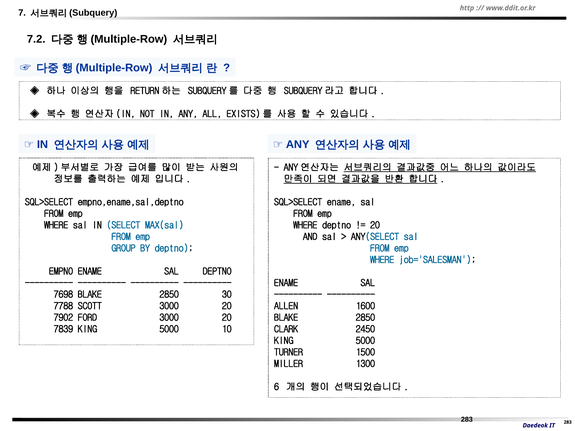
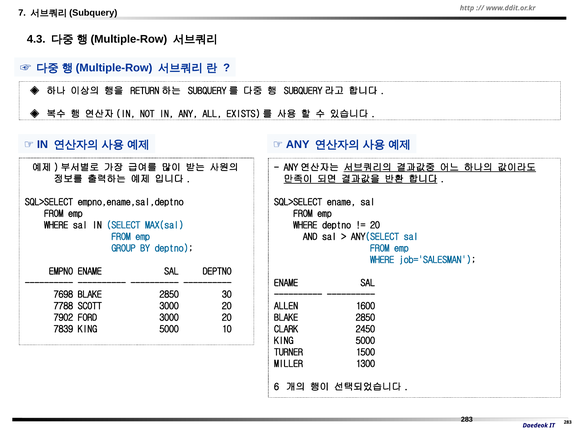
7.2: 7.2 -> 4.3
